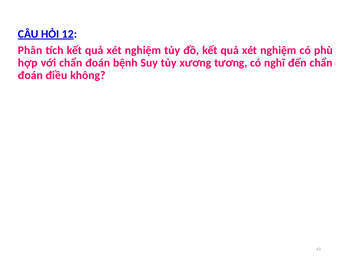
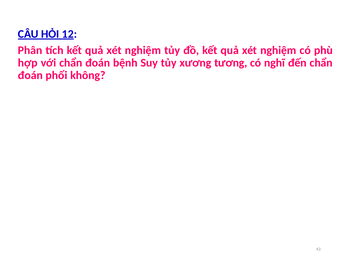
điều: điều -> phối
